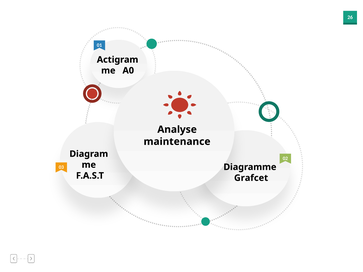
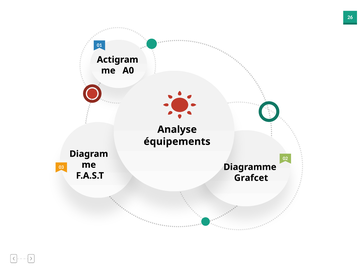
maintenance: maintenance -> équipements
